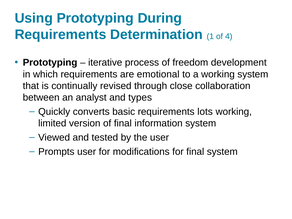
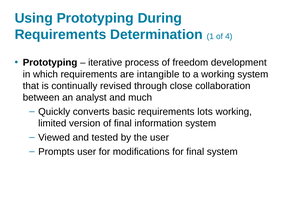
emotional: emotional -> intangible
types: types -> much
